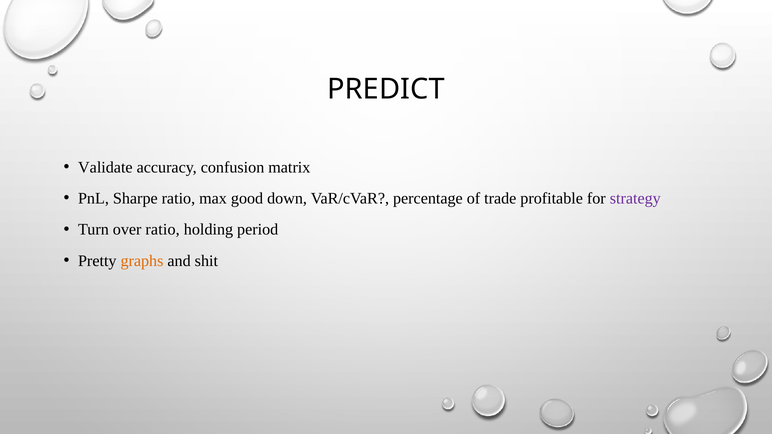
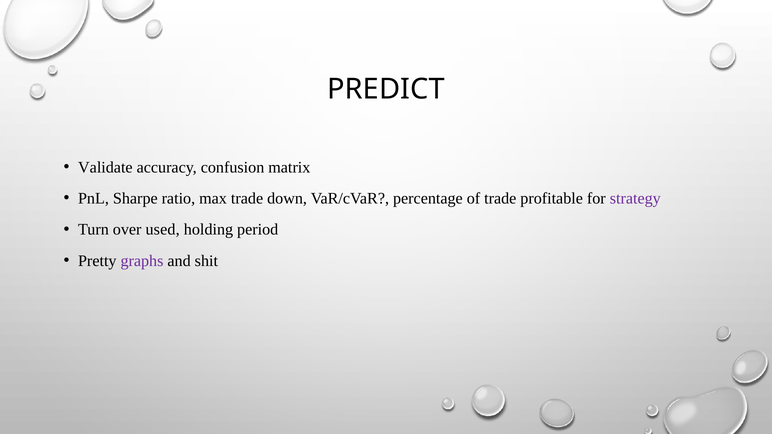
max good: good -> trade
over ratio: ratio -> used
graphs colour: orange -> purple
